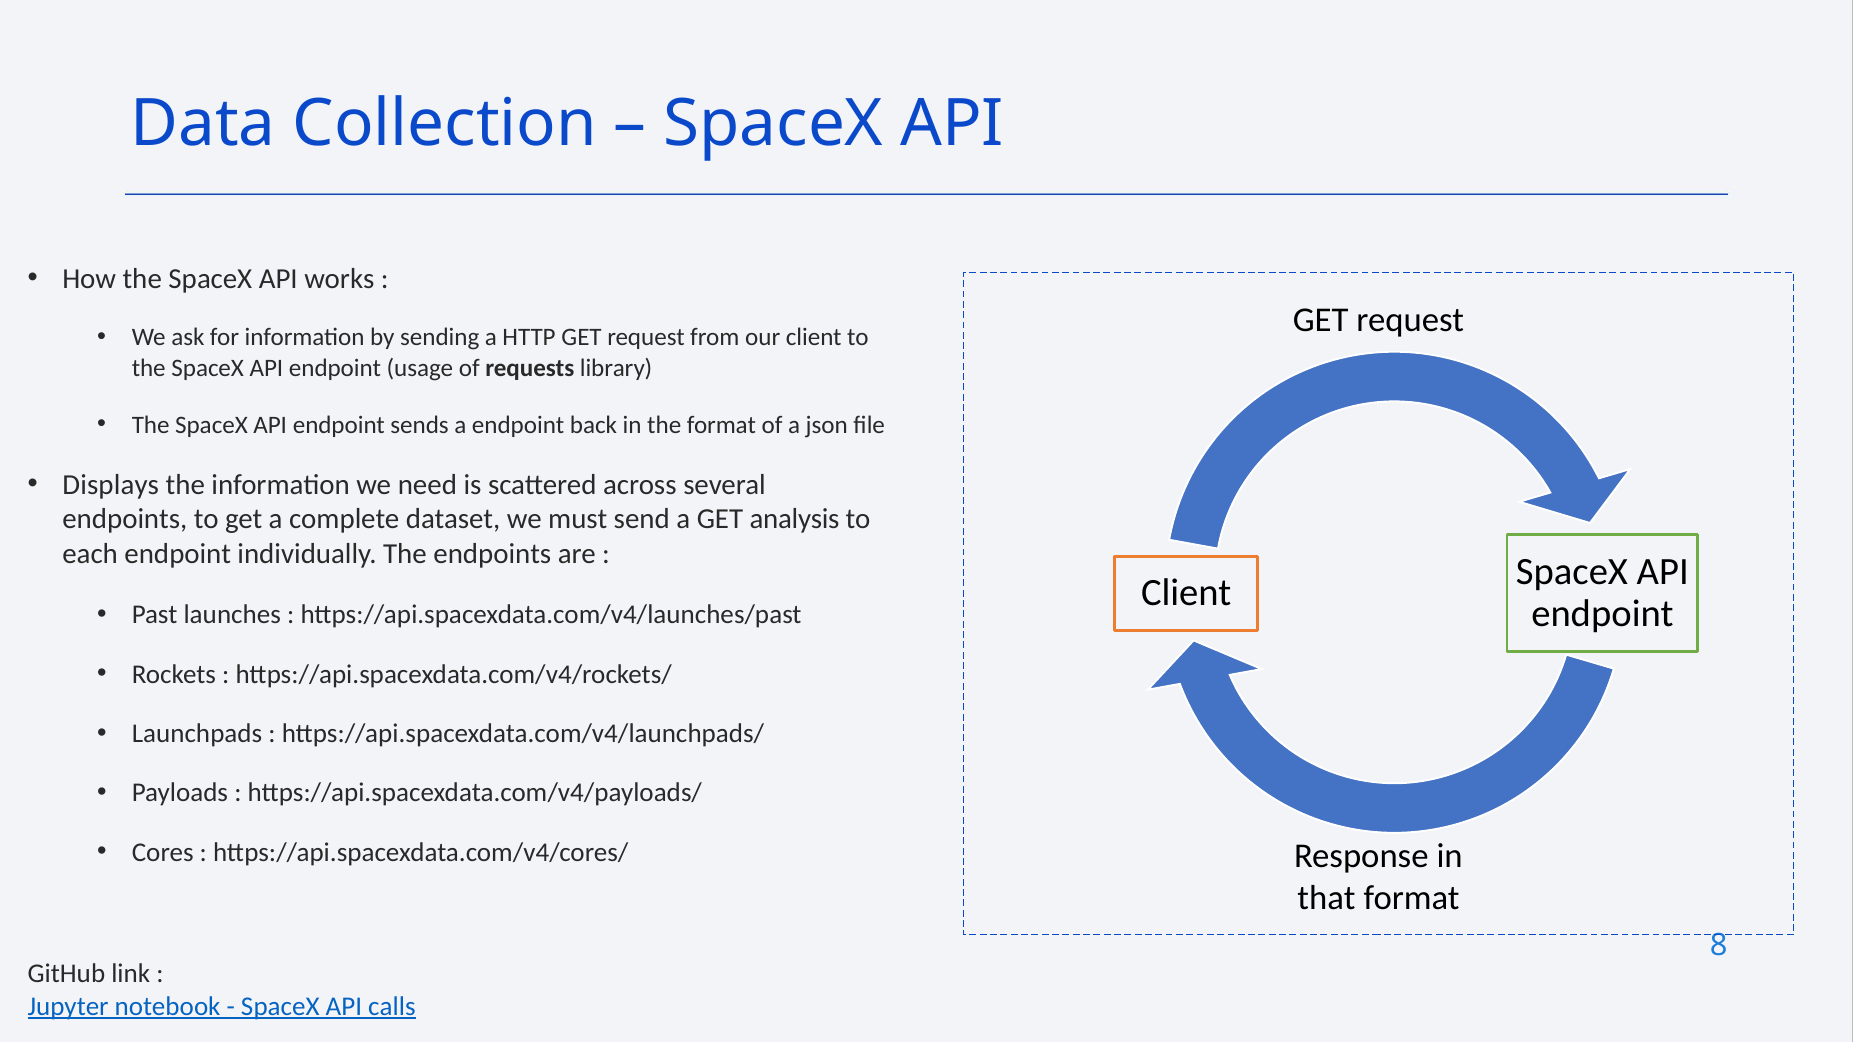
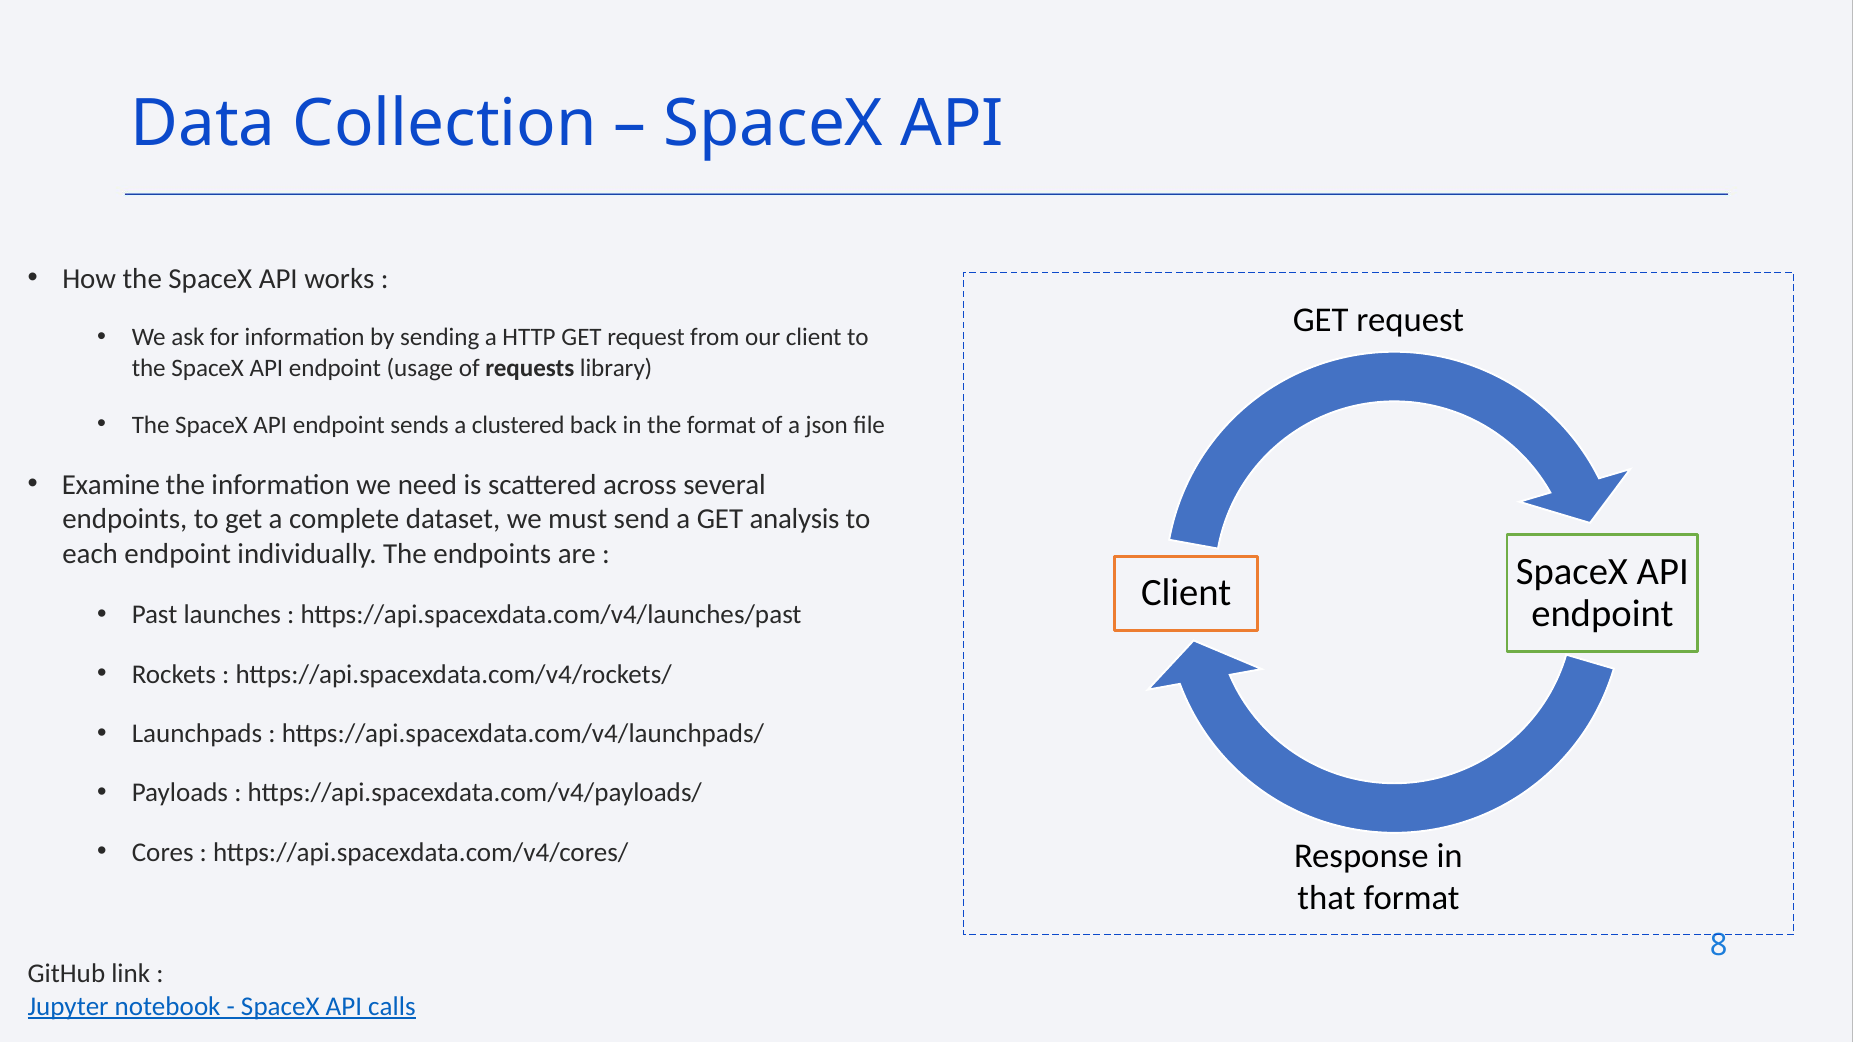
a endpoint: endpoint -> clustered
Displays: Displays -> Examine
